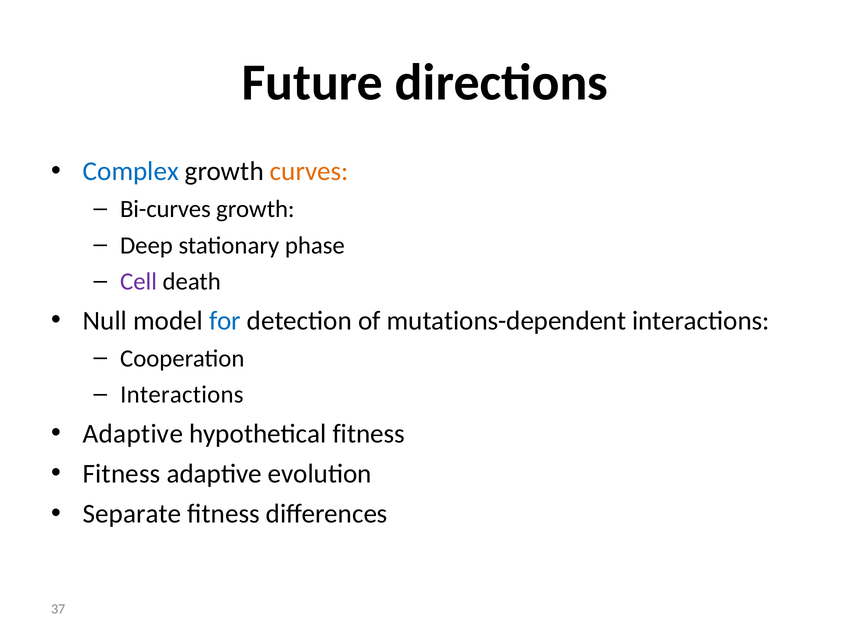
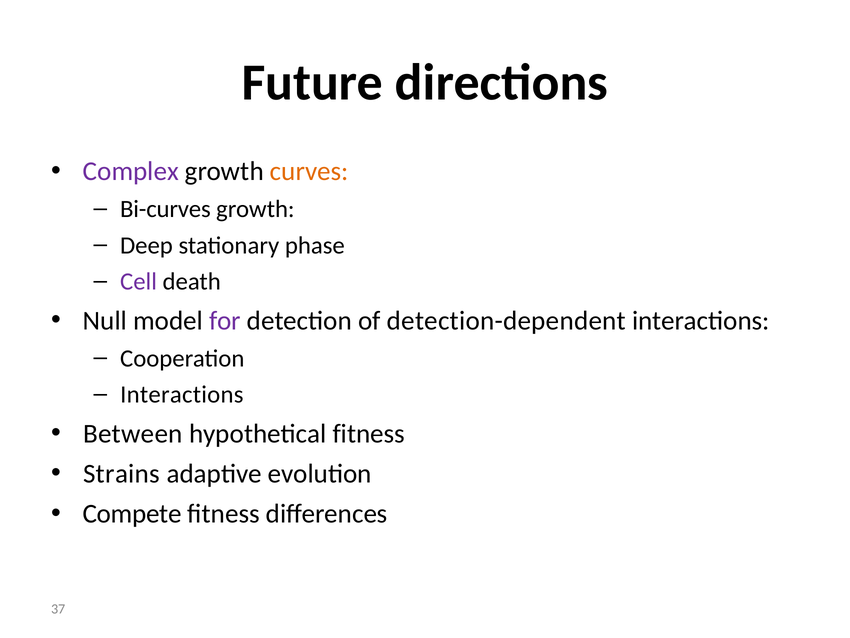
Complex colour: blue -> purple
for colour: blue -> purple
mutations-dependent: mutations-dependent -> detection-dependent
Adaptive at (133, 433): Adaptive -> Between
Fitness at (122, 473): Fitness -> Strains
Separate: Separate -> Compete
